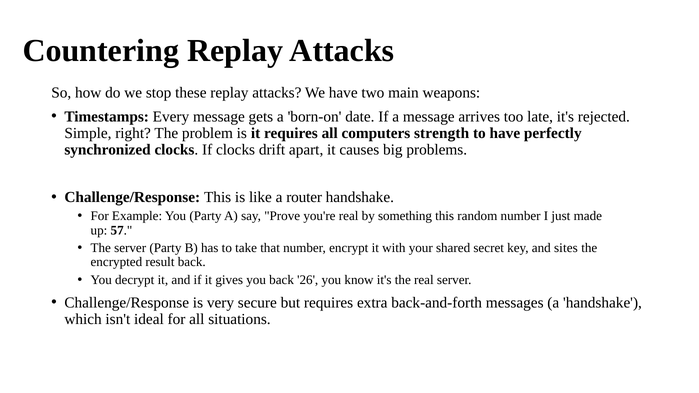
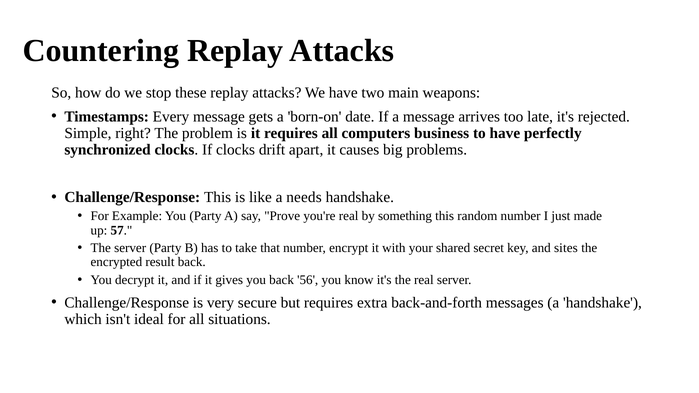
strength: strength -> business
router: router -> needs
26: 26 -> 56
